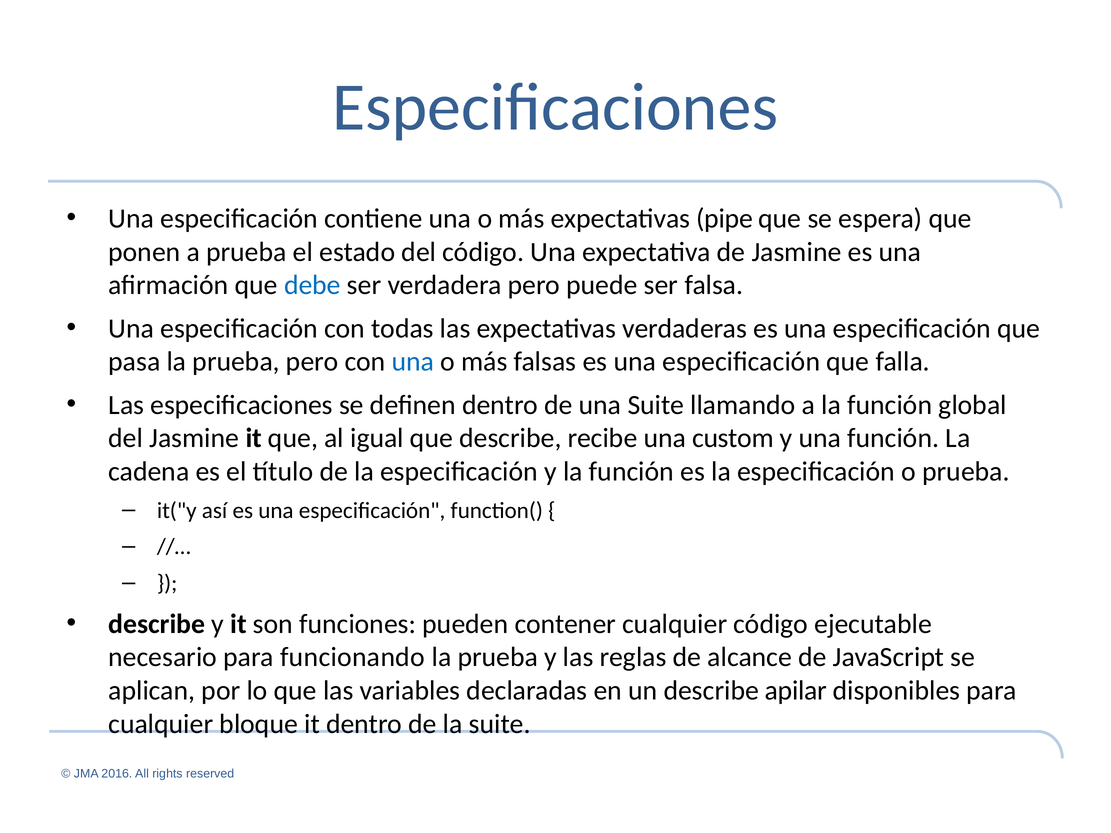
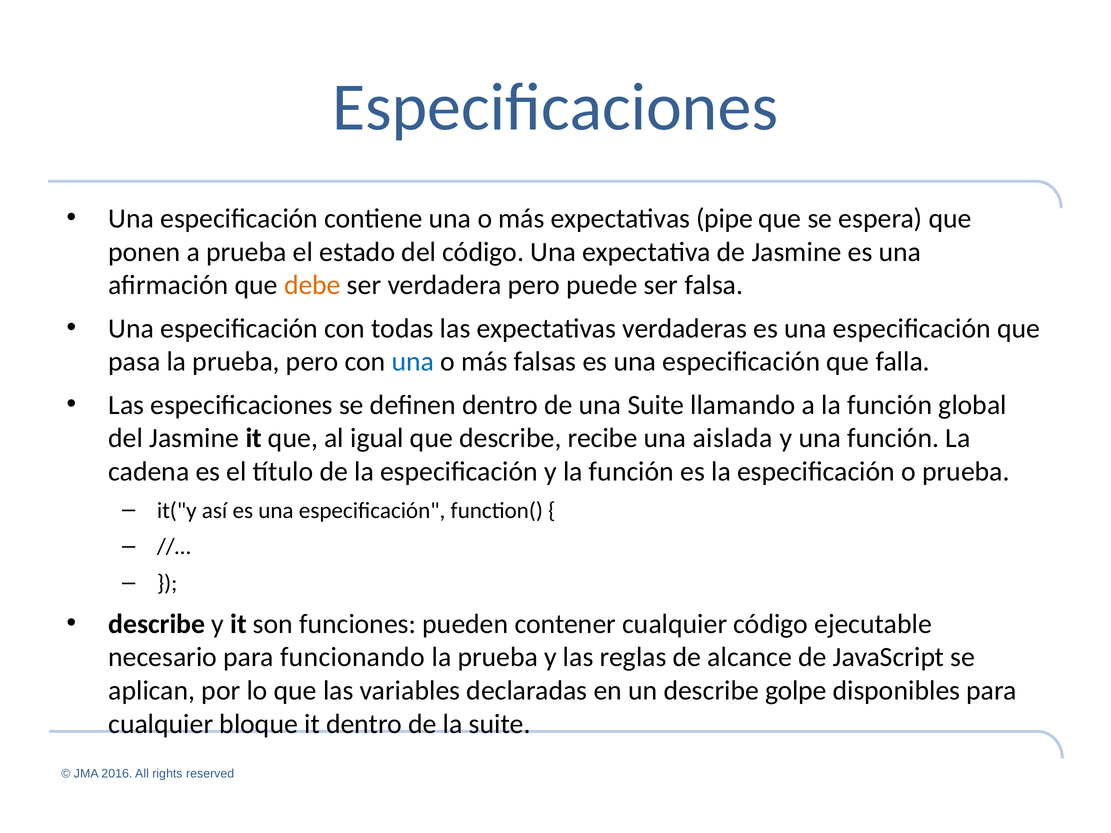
debe colour: blue -> orange
custom: custom -> aislada
apilar: apilar -> golpe
